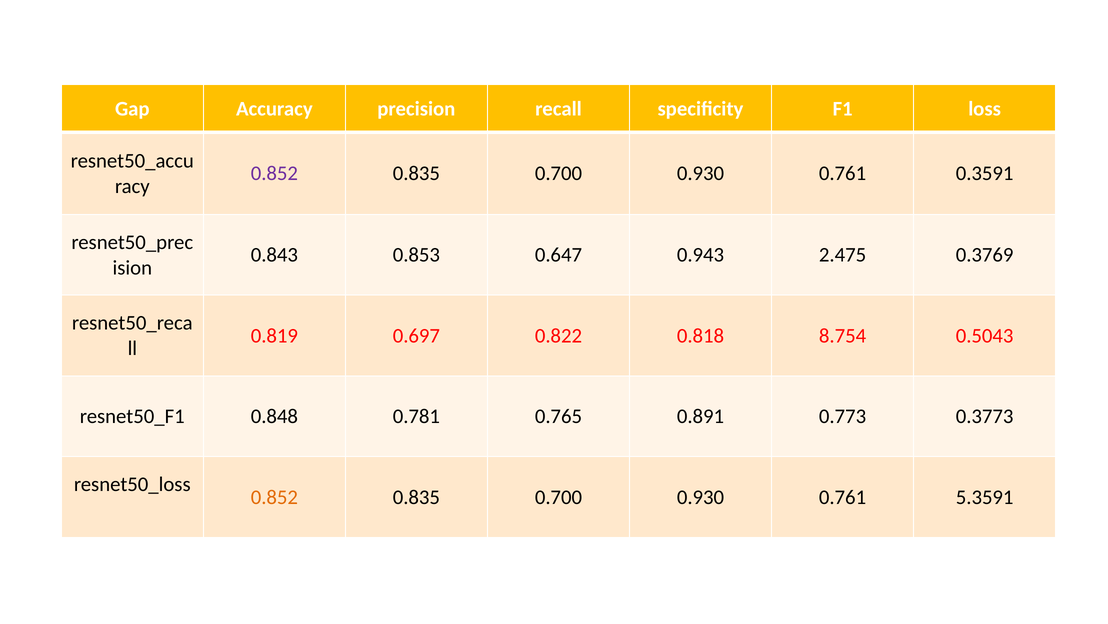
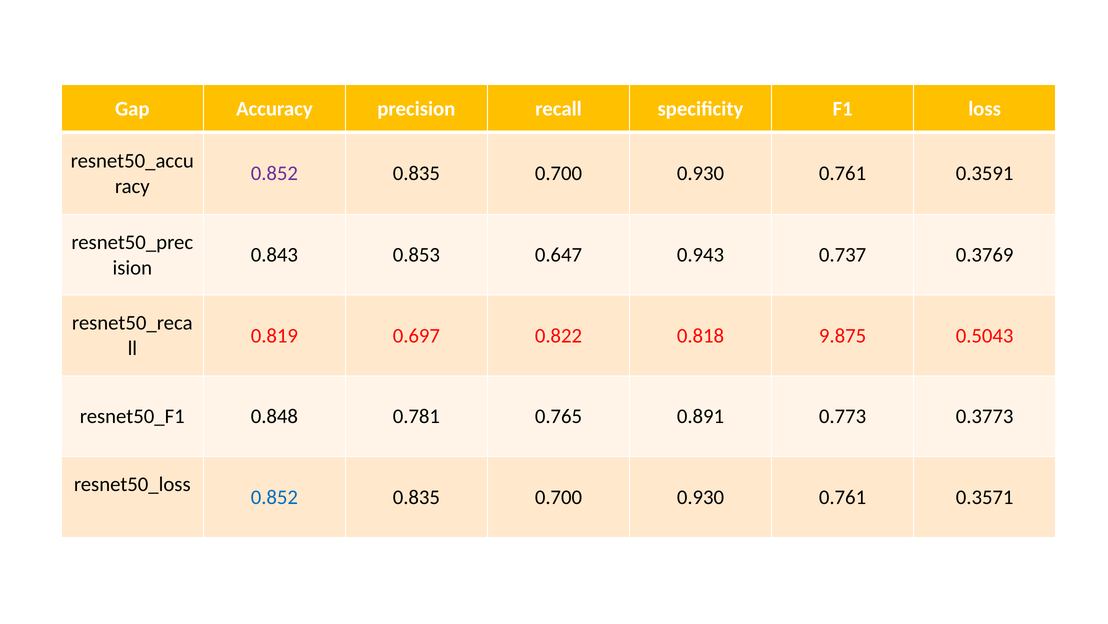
2.475: 2.475 -> 0.737
8.754: 8.754 -> 9.875
0.852 at (274, 497) colour: orange -> blue
5.3591: 5.3591 -> 0.3571
